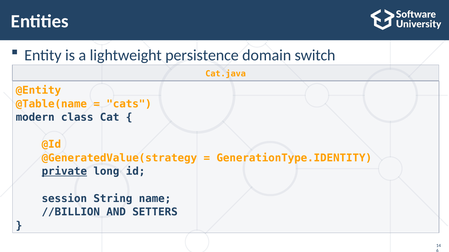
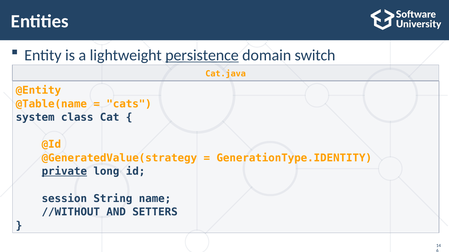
persistence underline: none -> present
modern: modern -> system
//BILLION: //BILLION -> //WITHOUT
